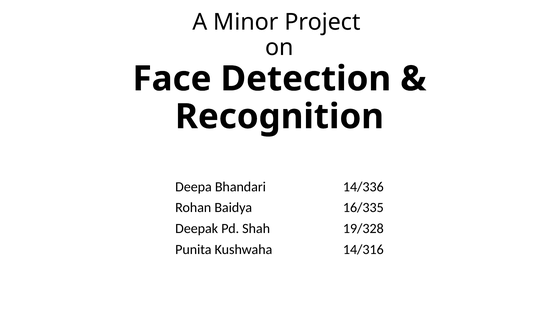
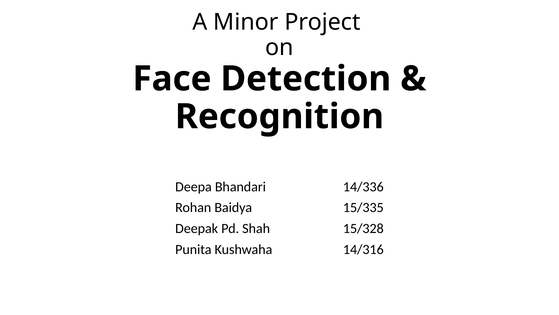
16/335: 16/335 -> 15/335
19/328: 19/328 -> 15/328
